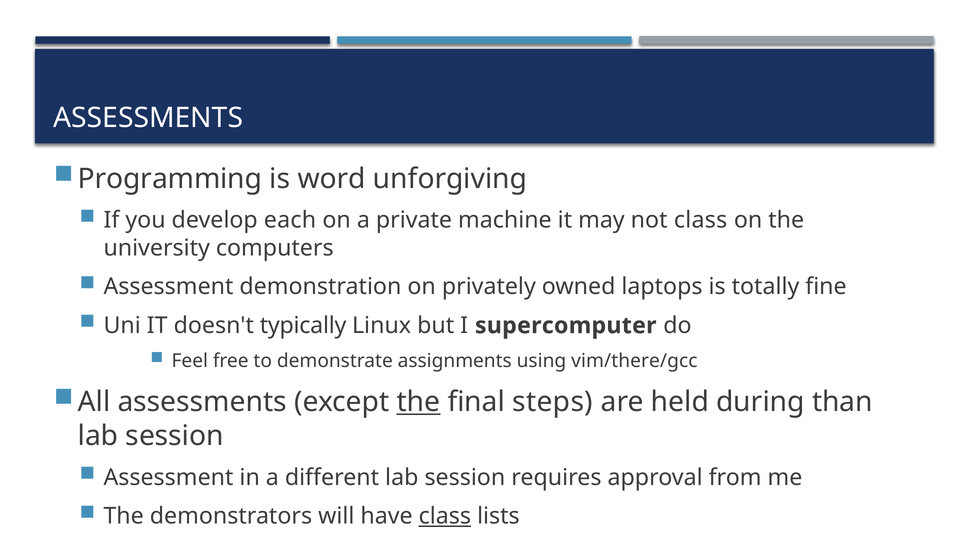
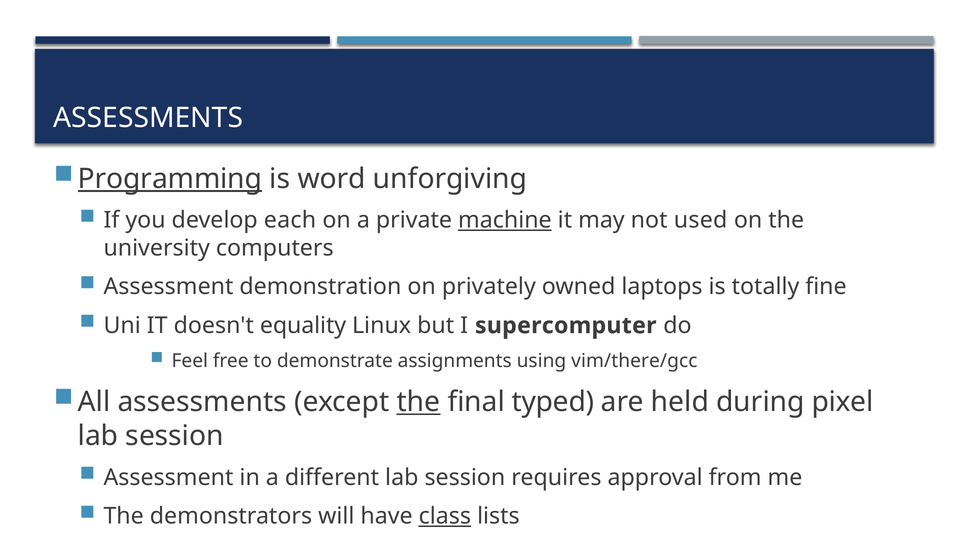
Programming underline: none -> present
machine underline: none -> present
not class: class -> used
typically: typically -> equality
steps: steps -> typed
than: than -> pixel
